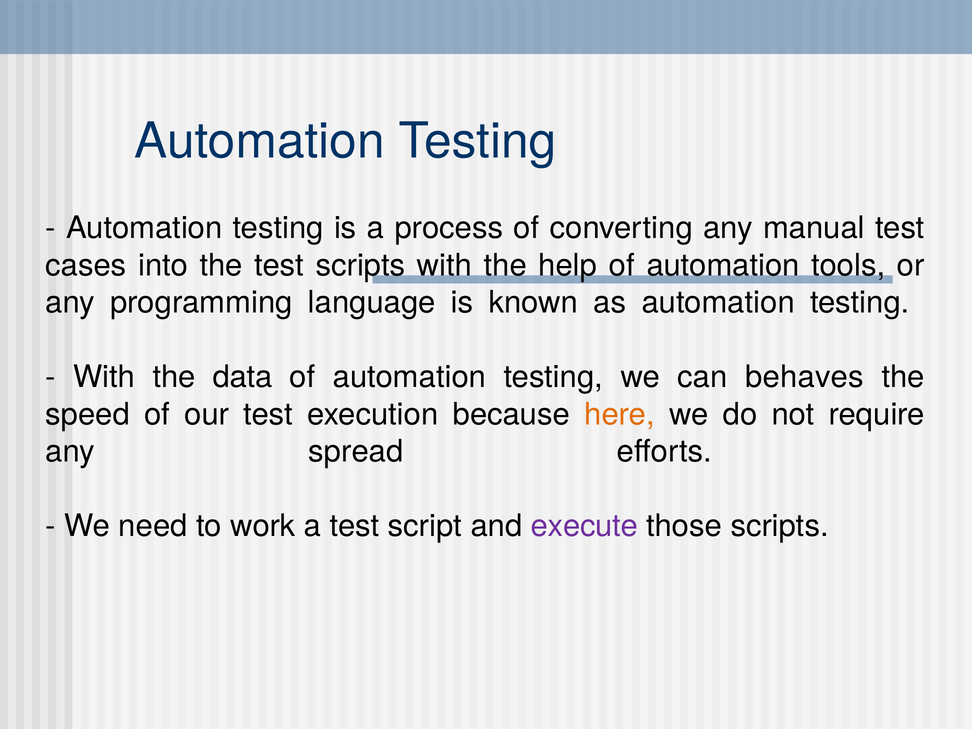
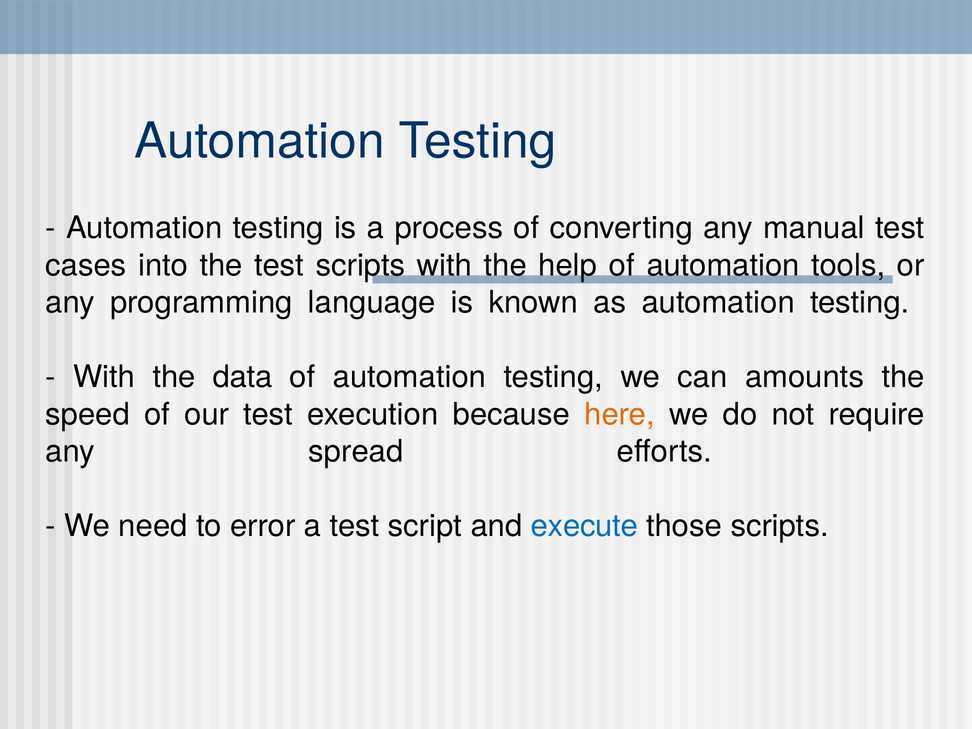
behaves: behaves -> amounts
work: work -> error
execute colour: purple -> blue
